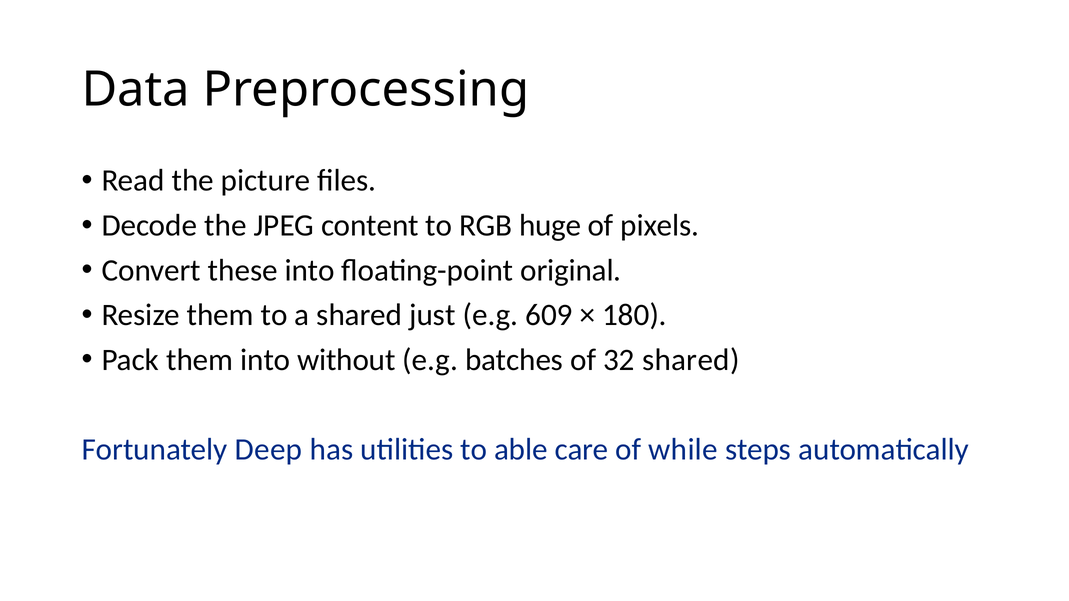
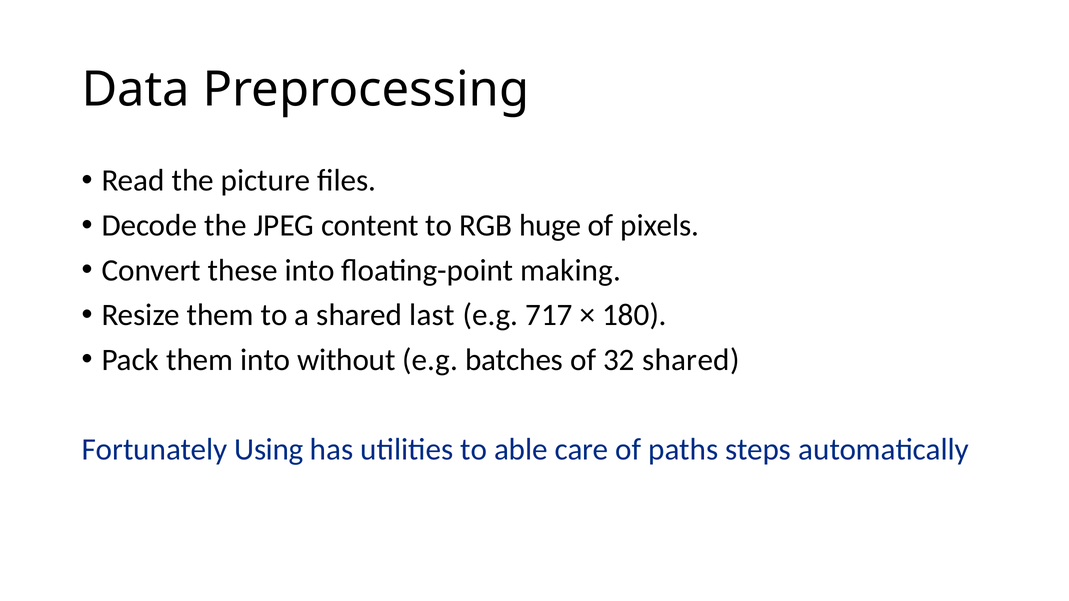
original: original -> making
just: just -> last
609: 609 -> 717
Deep: Deep -> Using
while: while -> paths
